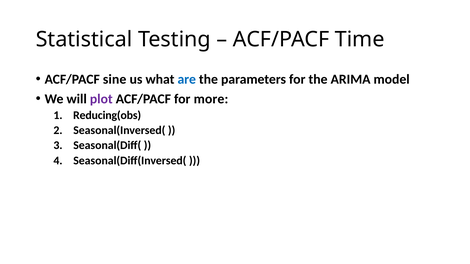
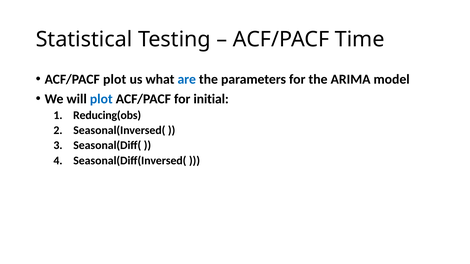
ACF/PACF sine: sine -> plot
plot at (101, 99) colour: purple -> blue
more: more -> initial
